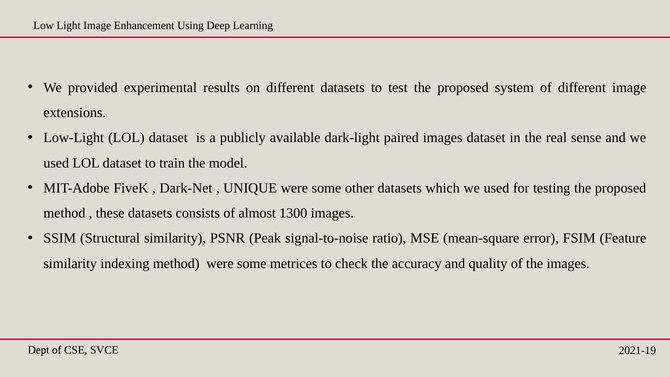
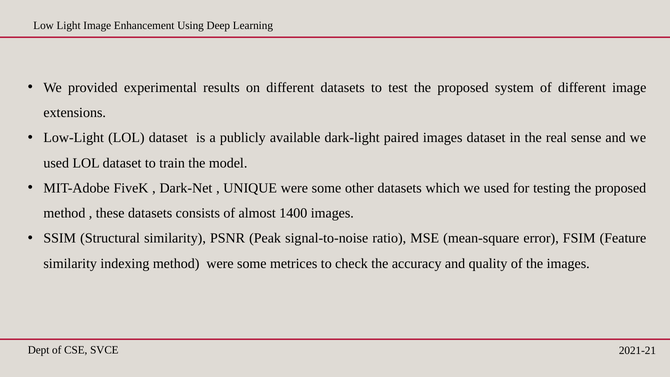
1300: 1300 -> 1400
2021-19: 2021-19 -> 2021-21
